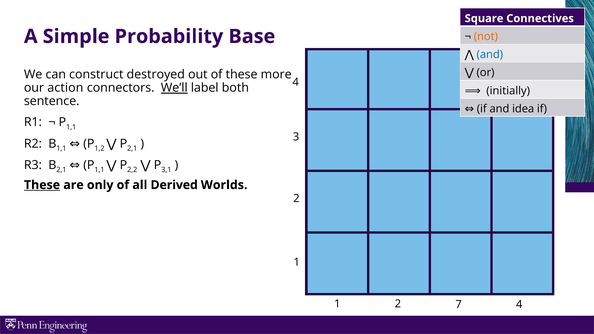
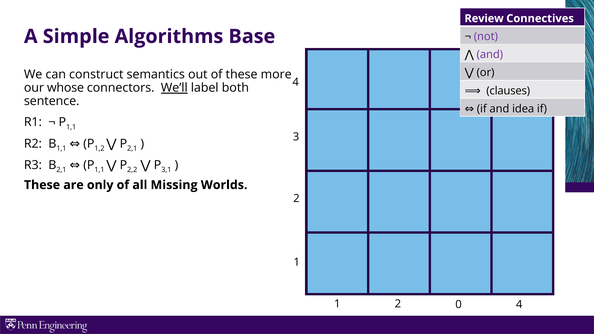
Square: Square -> Review
Probability: Probability -> Algorithms
not colour: orange -> purple
and at (490, 55) colour: blue -> purple
destroyed: destroyed -> semantics
action: action -> whose
initially: initially -> clauses
These at (42, 185) underline: present -> none
Derived: Derived -> Missing
7: 7 -> 0
